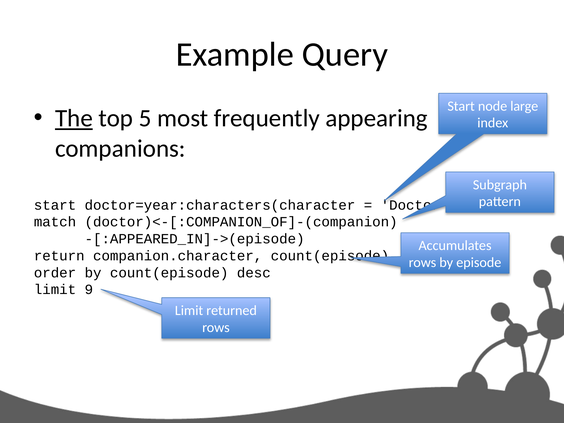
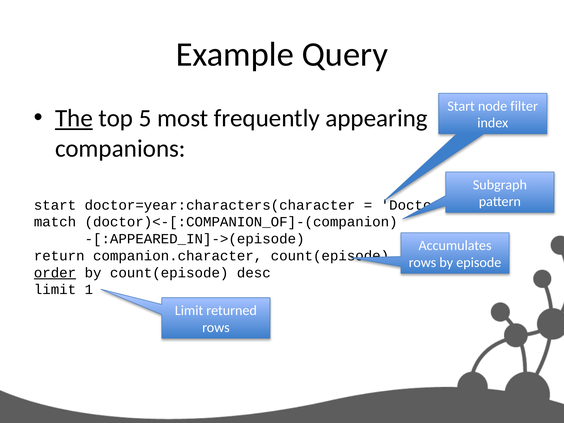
large: large -> filter
order underline: none -> present
9: 9 -> 1
